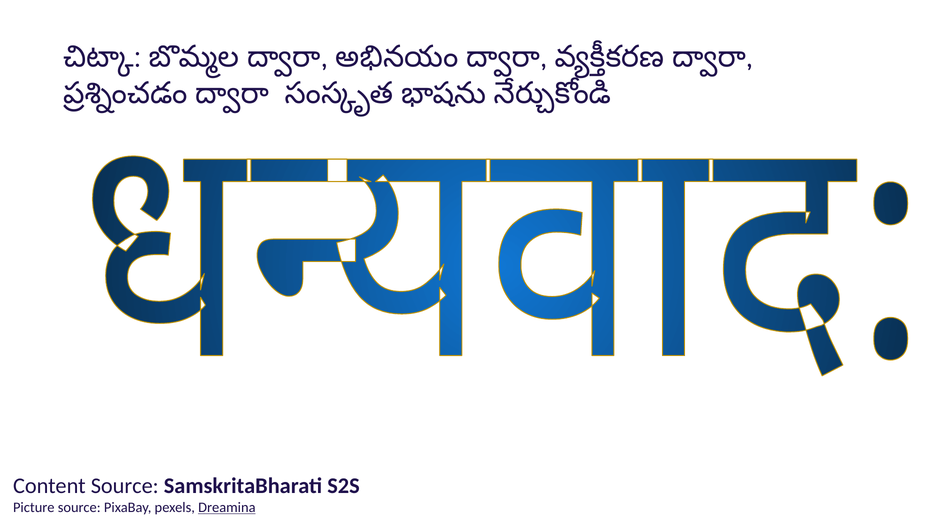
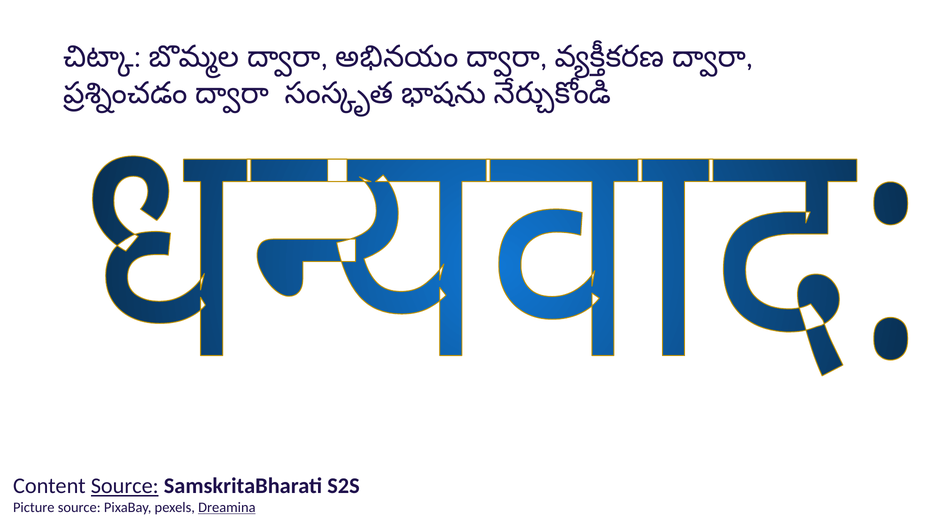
Source at (125, 486) underline: none -> present
